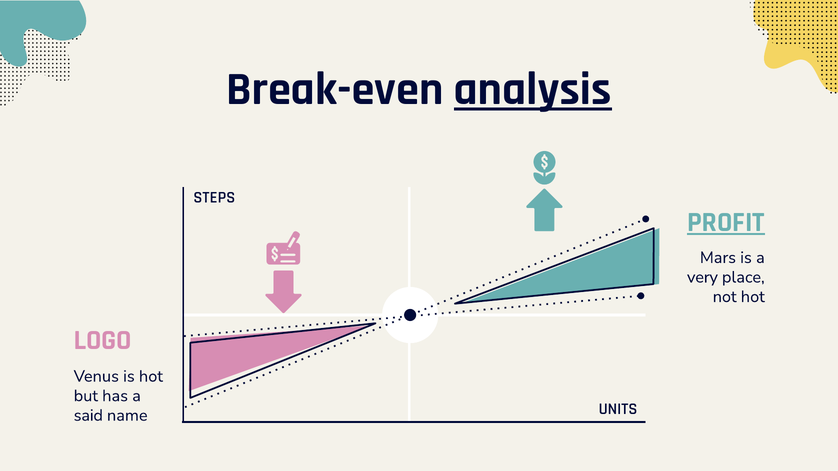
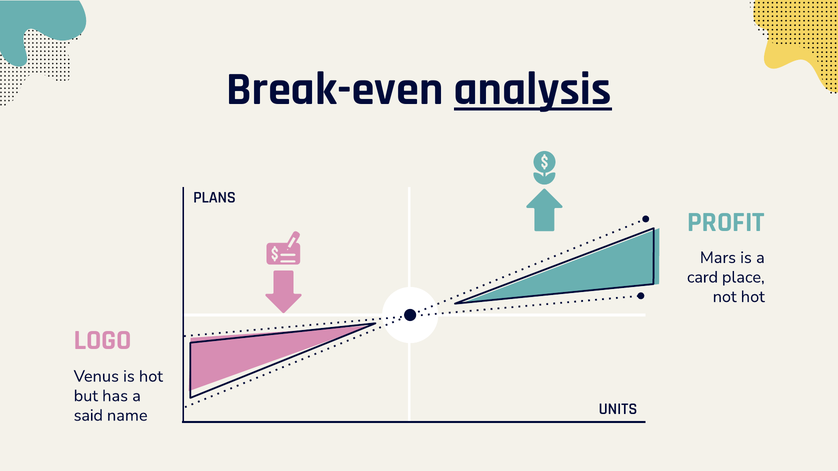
STEPS: STEPS -> PLANS
PROFIT underline: present -> none
very: very -> card
